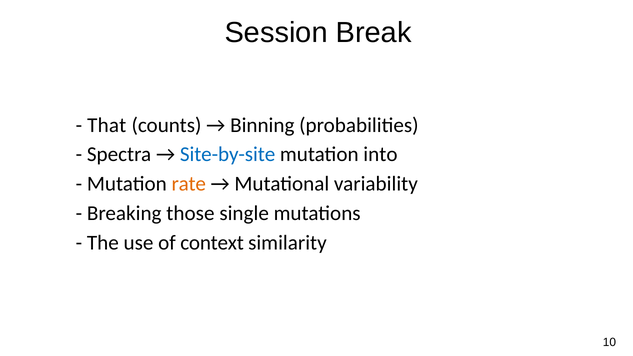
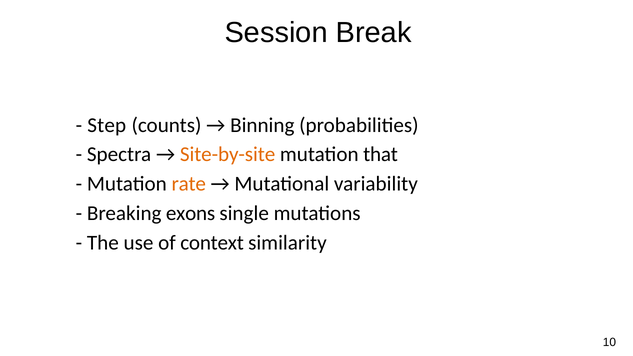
That: That -> Step
Site-by-site colour: blue -> orange
into: into -> that
those: those -> exons
